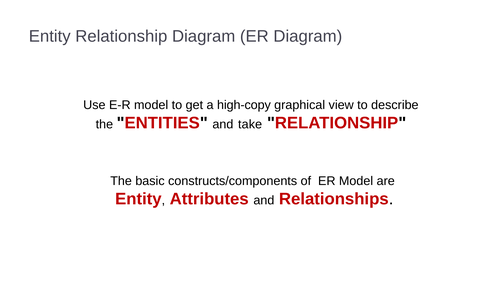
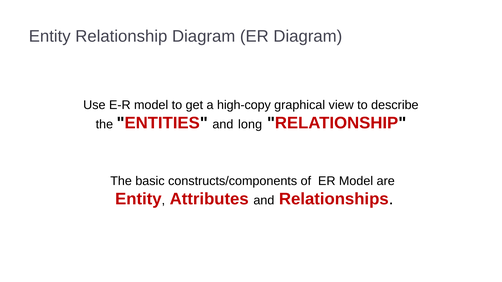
take: take -> long
